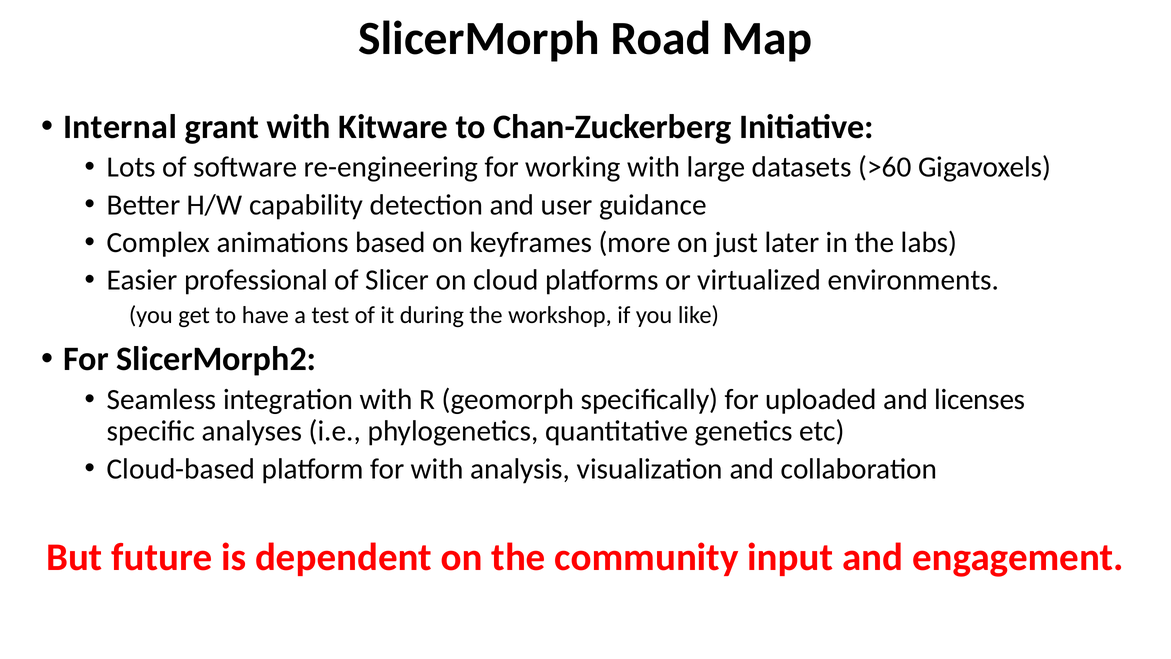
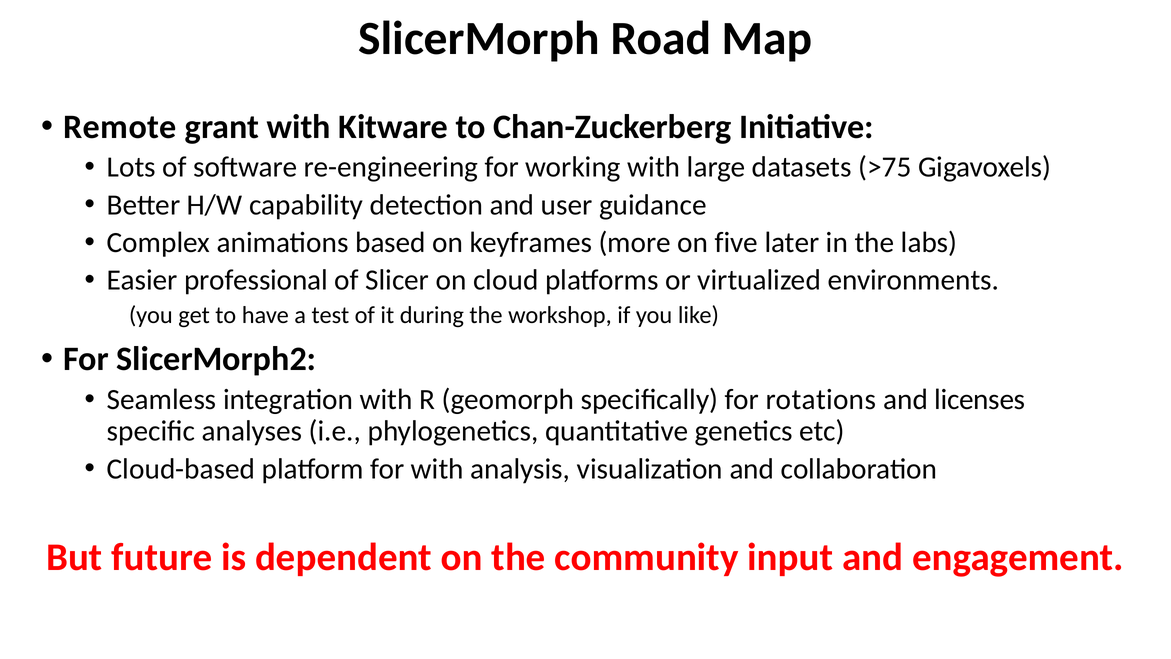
Internal: Internal -> Remote
>60: >60 -> >75
just: just -> five
uploaded: uploaded -> rotations
